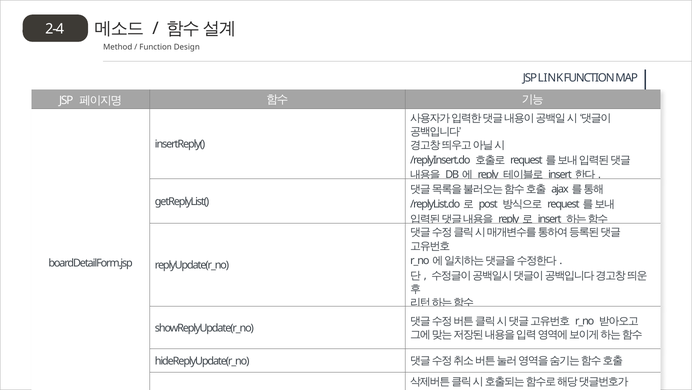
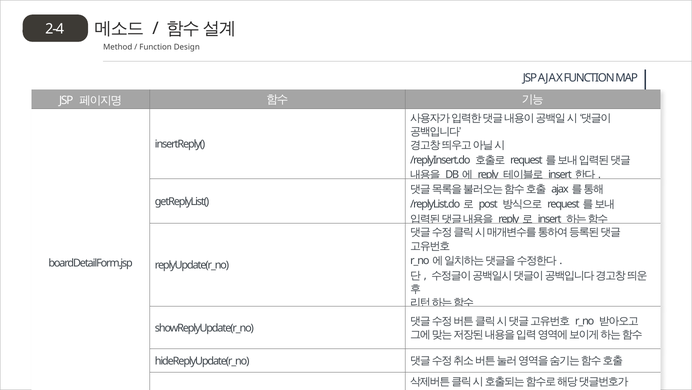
JSP LINK: LINK -> AJAX
